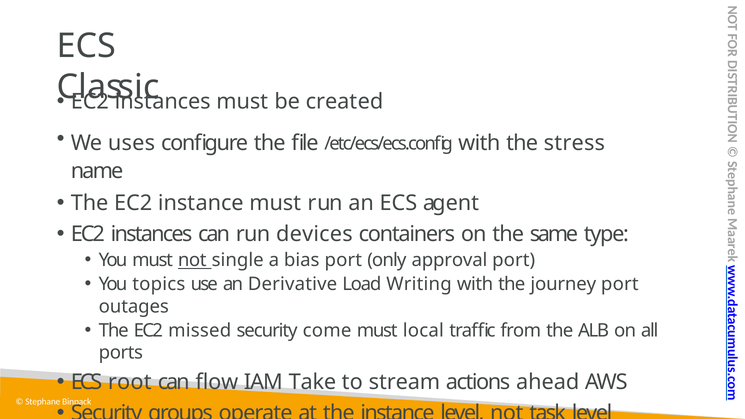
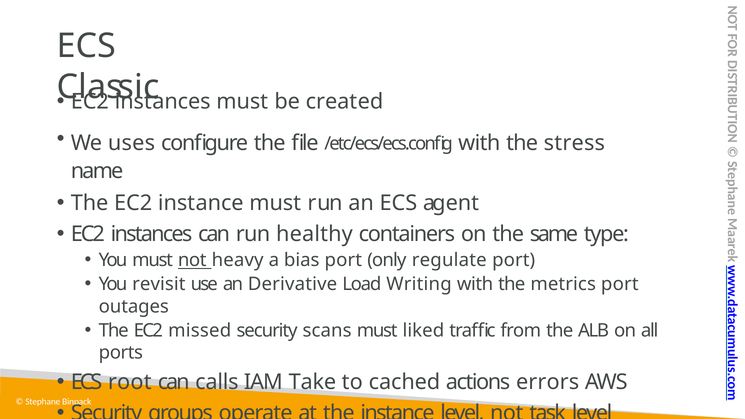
devices: devices -> healthy
single: single -> heavy
approval: approval -> regulate
topics: topics -> revisit
journey: journey -> metrics
come: come -> scans
local: local -> liked
flow: flow -> calls
stream: stream -> cached
ahead: ahead -> errors
